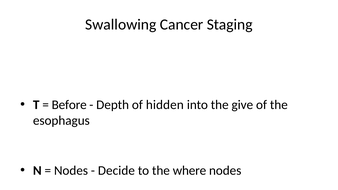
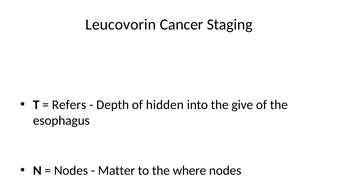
Swallowing: Swallowing -> Leucovorin
Before: Before -> Refers
Decide: Decide -> Matter
